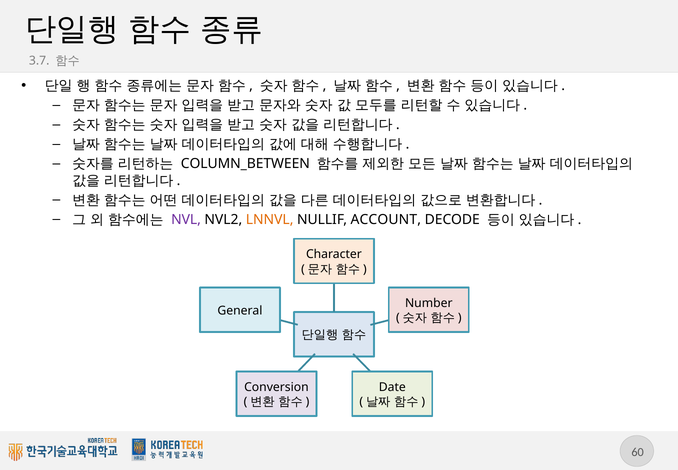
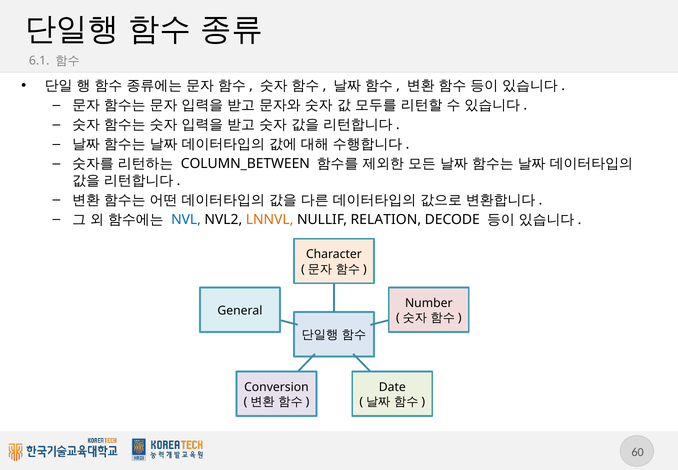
3.7: 3.7 -> 6.1
NVL colour: purple -> blue
ACCOUNT: ACCOUNT -> RELATION
